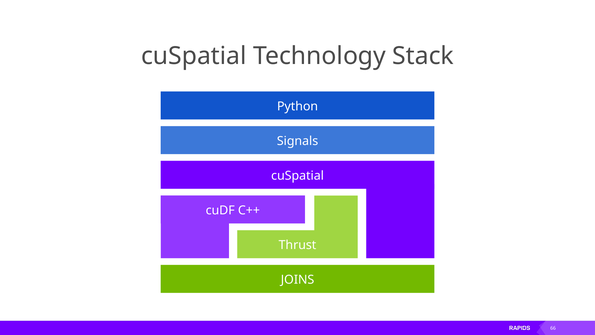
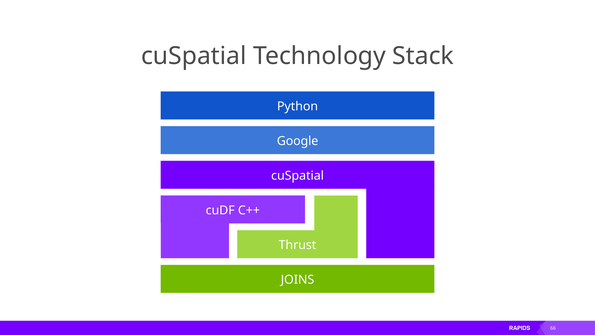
Signals: Signals -> Google
